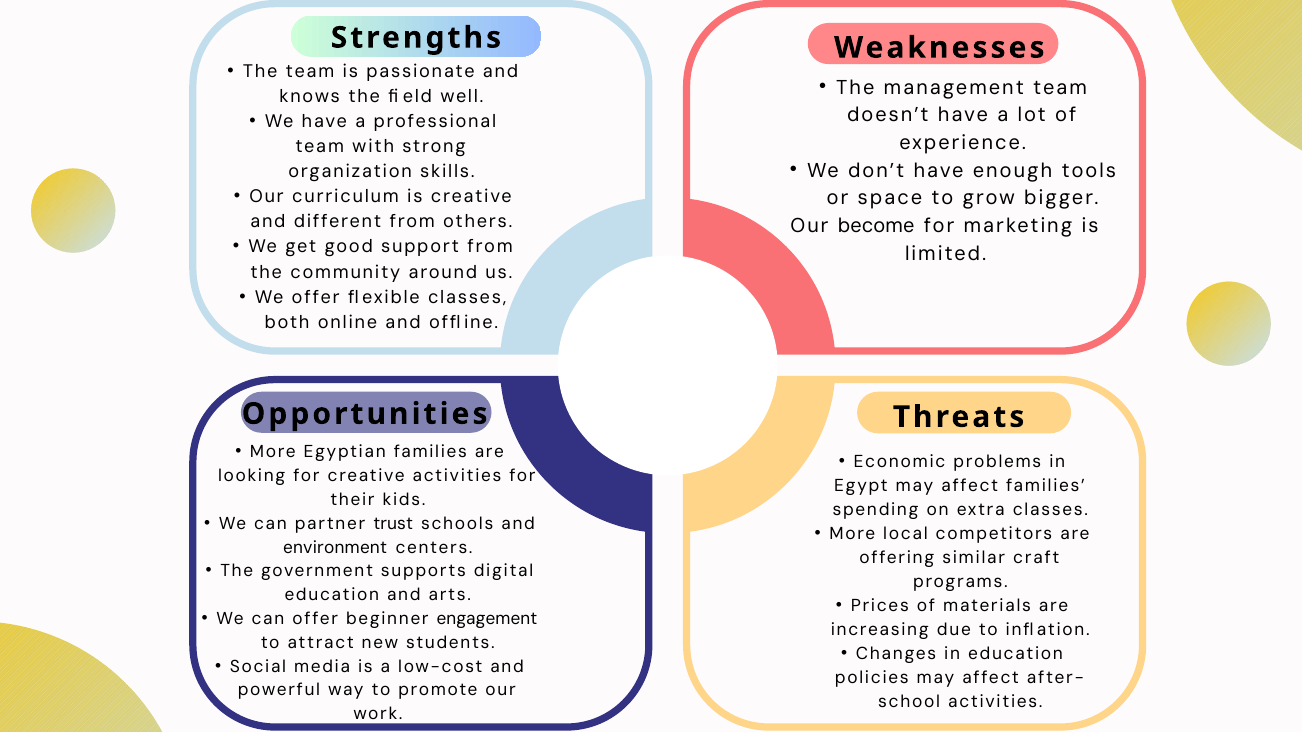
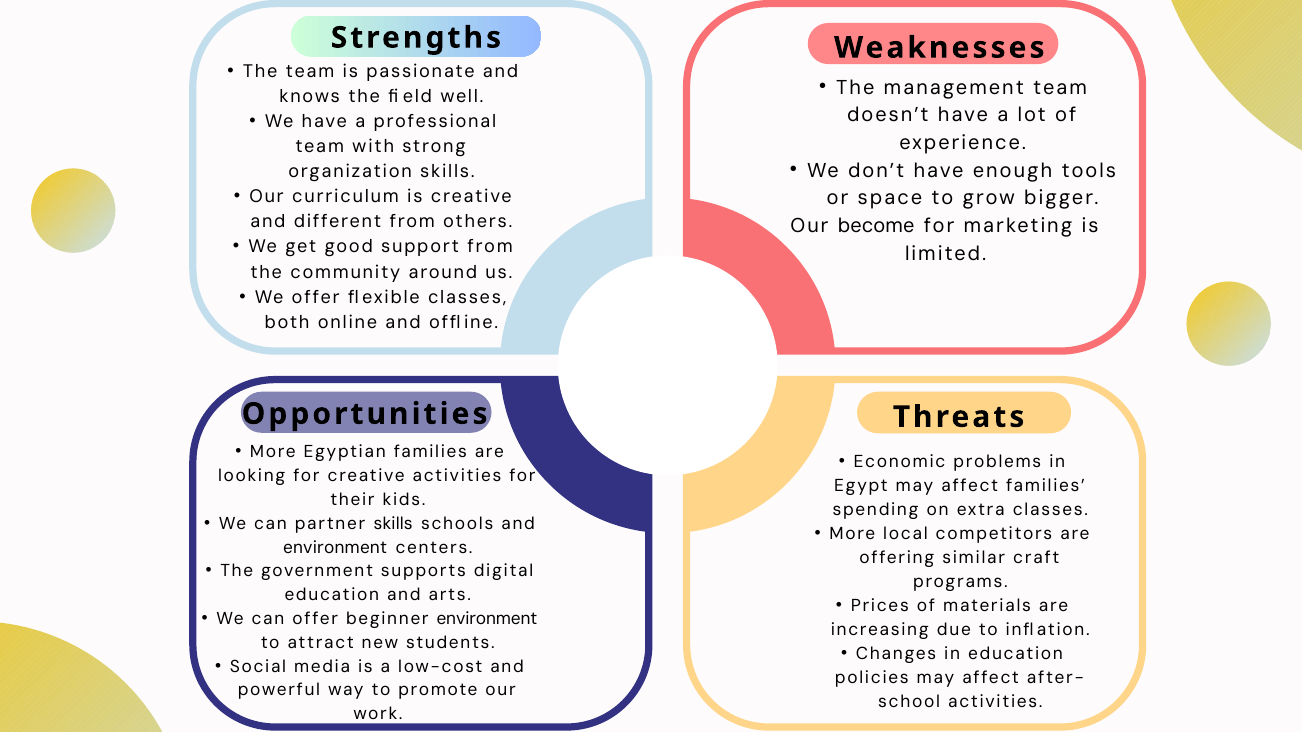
partner trust: trust -> skills
beginner engagement: engagement -> environment
